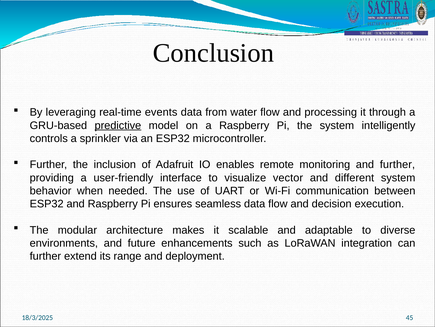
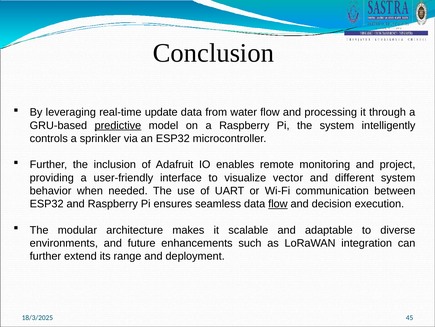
events: events -> update
and further: further -> project
flow at (278, 203) underline: none -> present
